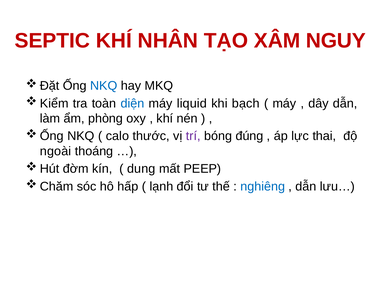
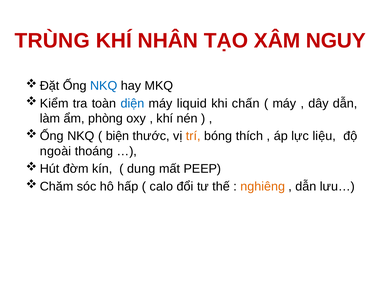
SEPTIC: SEPTIC -> TRÙNG
bạch: bạch -> chấn
calo: calo -> biện
trí colour: purple -> orange
đúng: đúng -> thích
thai: thai -> liệu
lạnh: lạnh -> calo
nghiêng colour: blue -> orange
